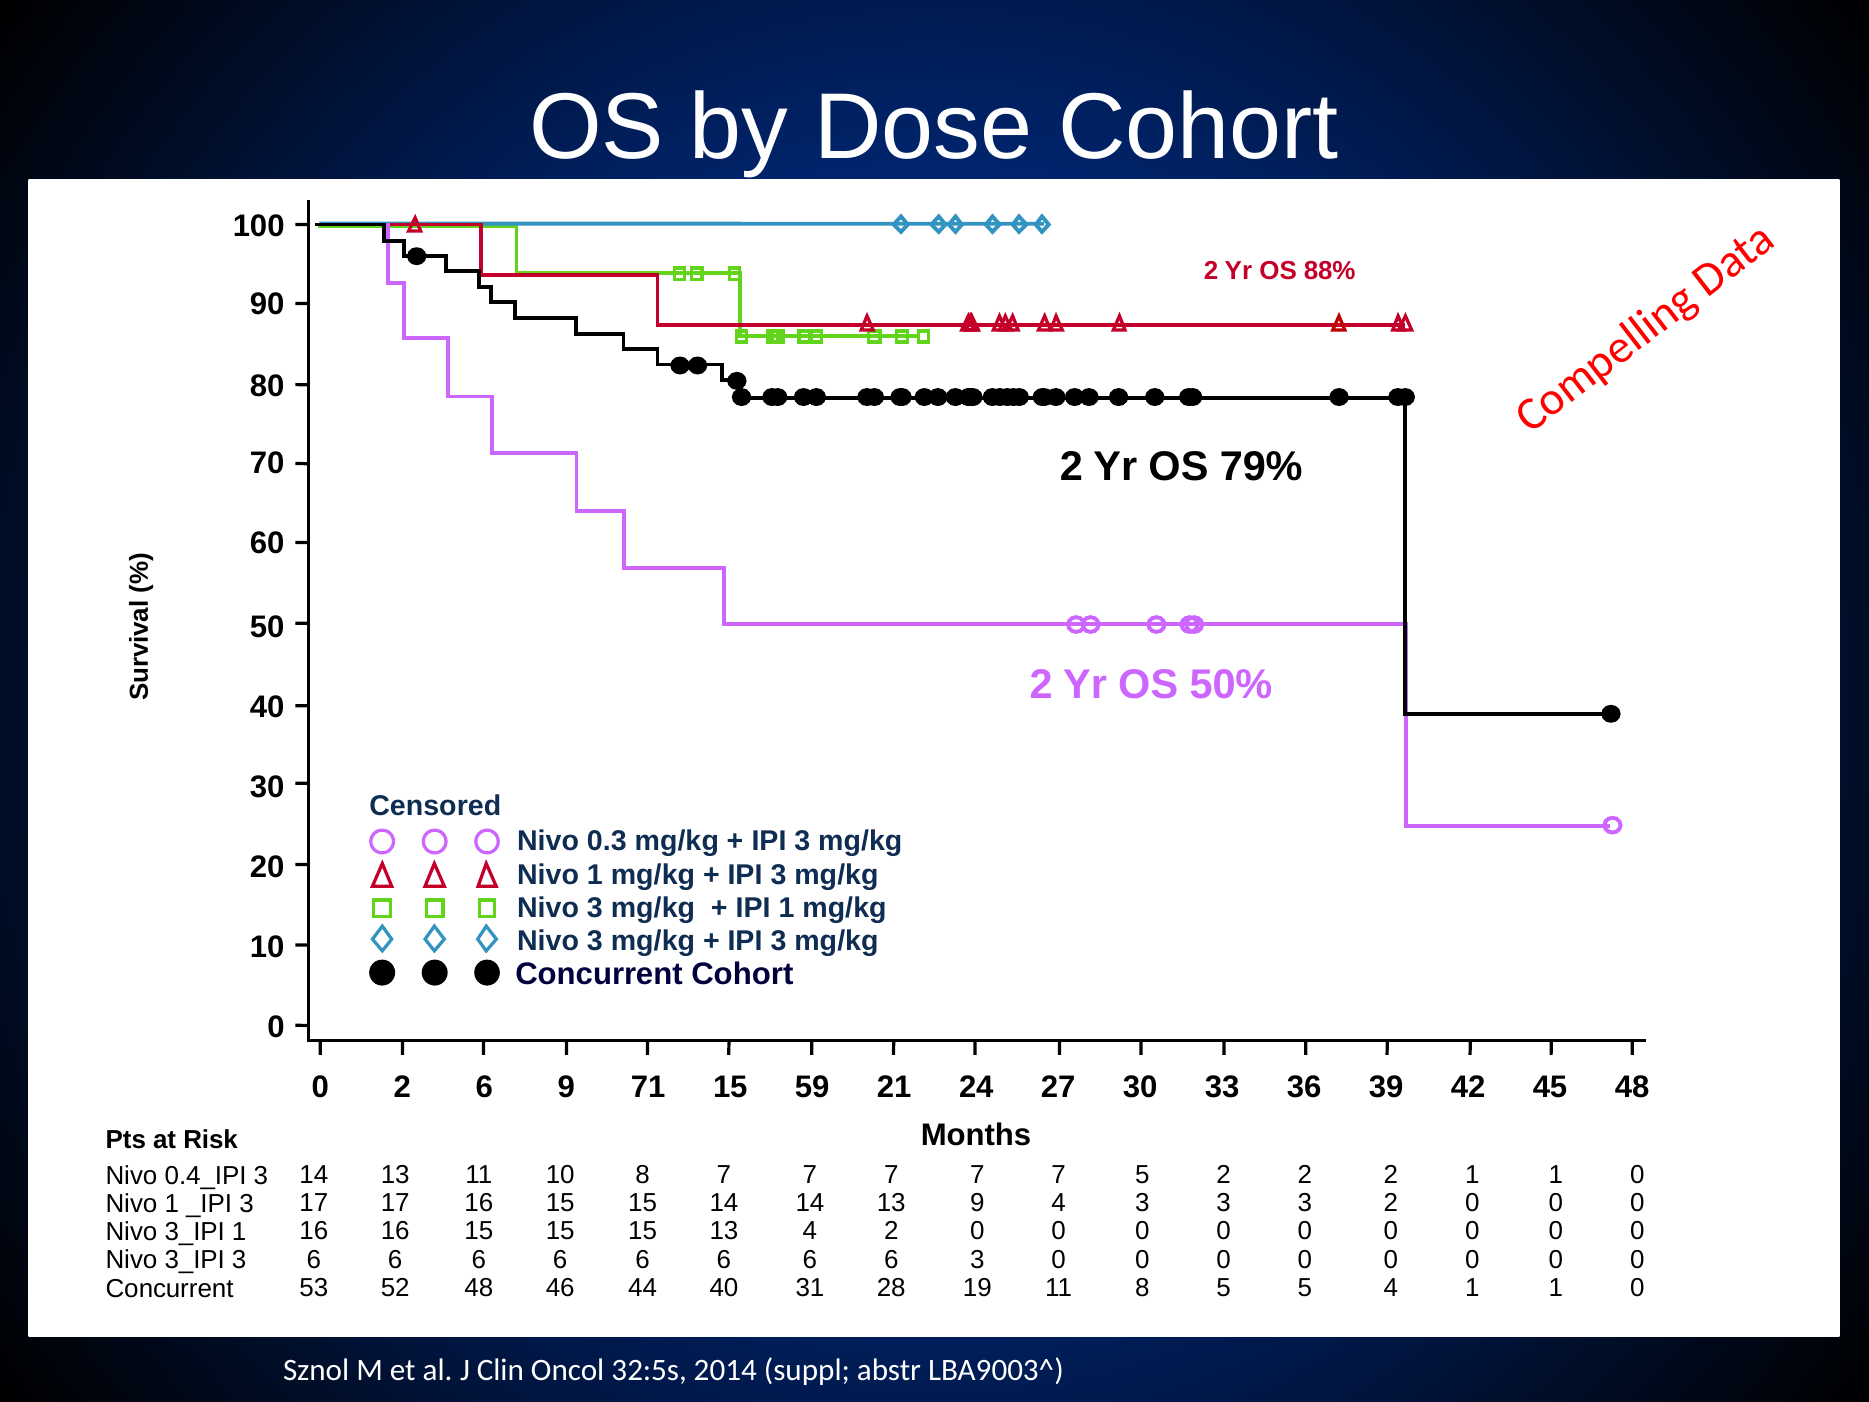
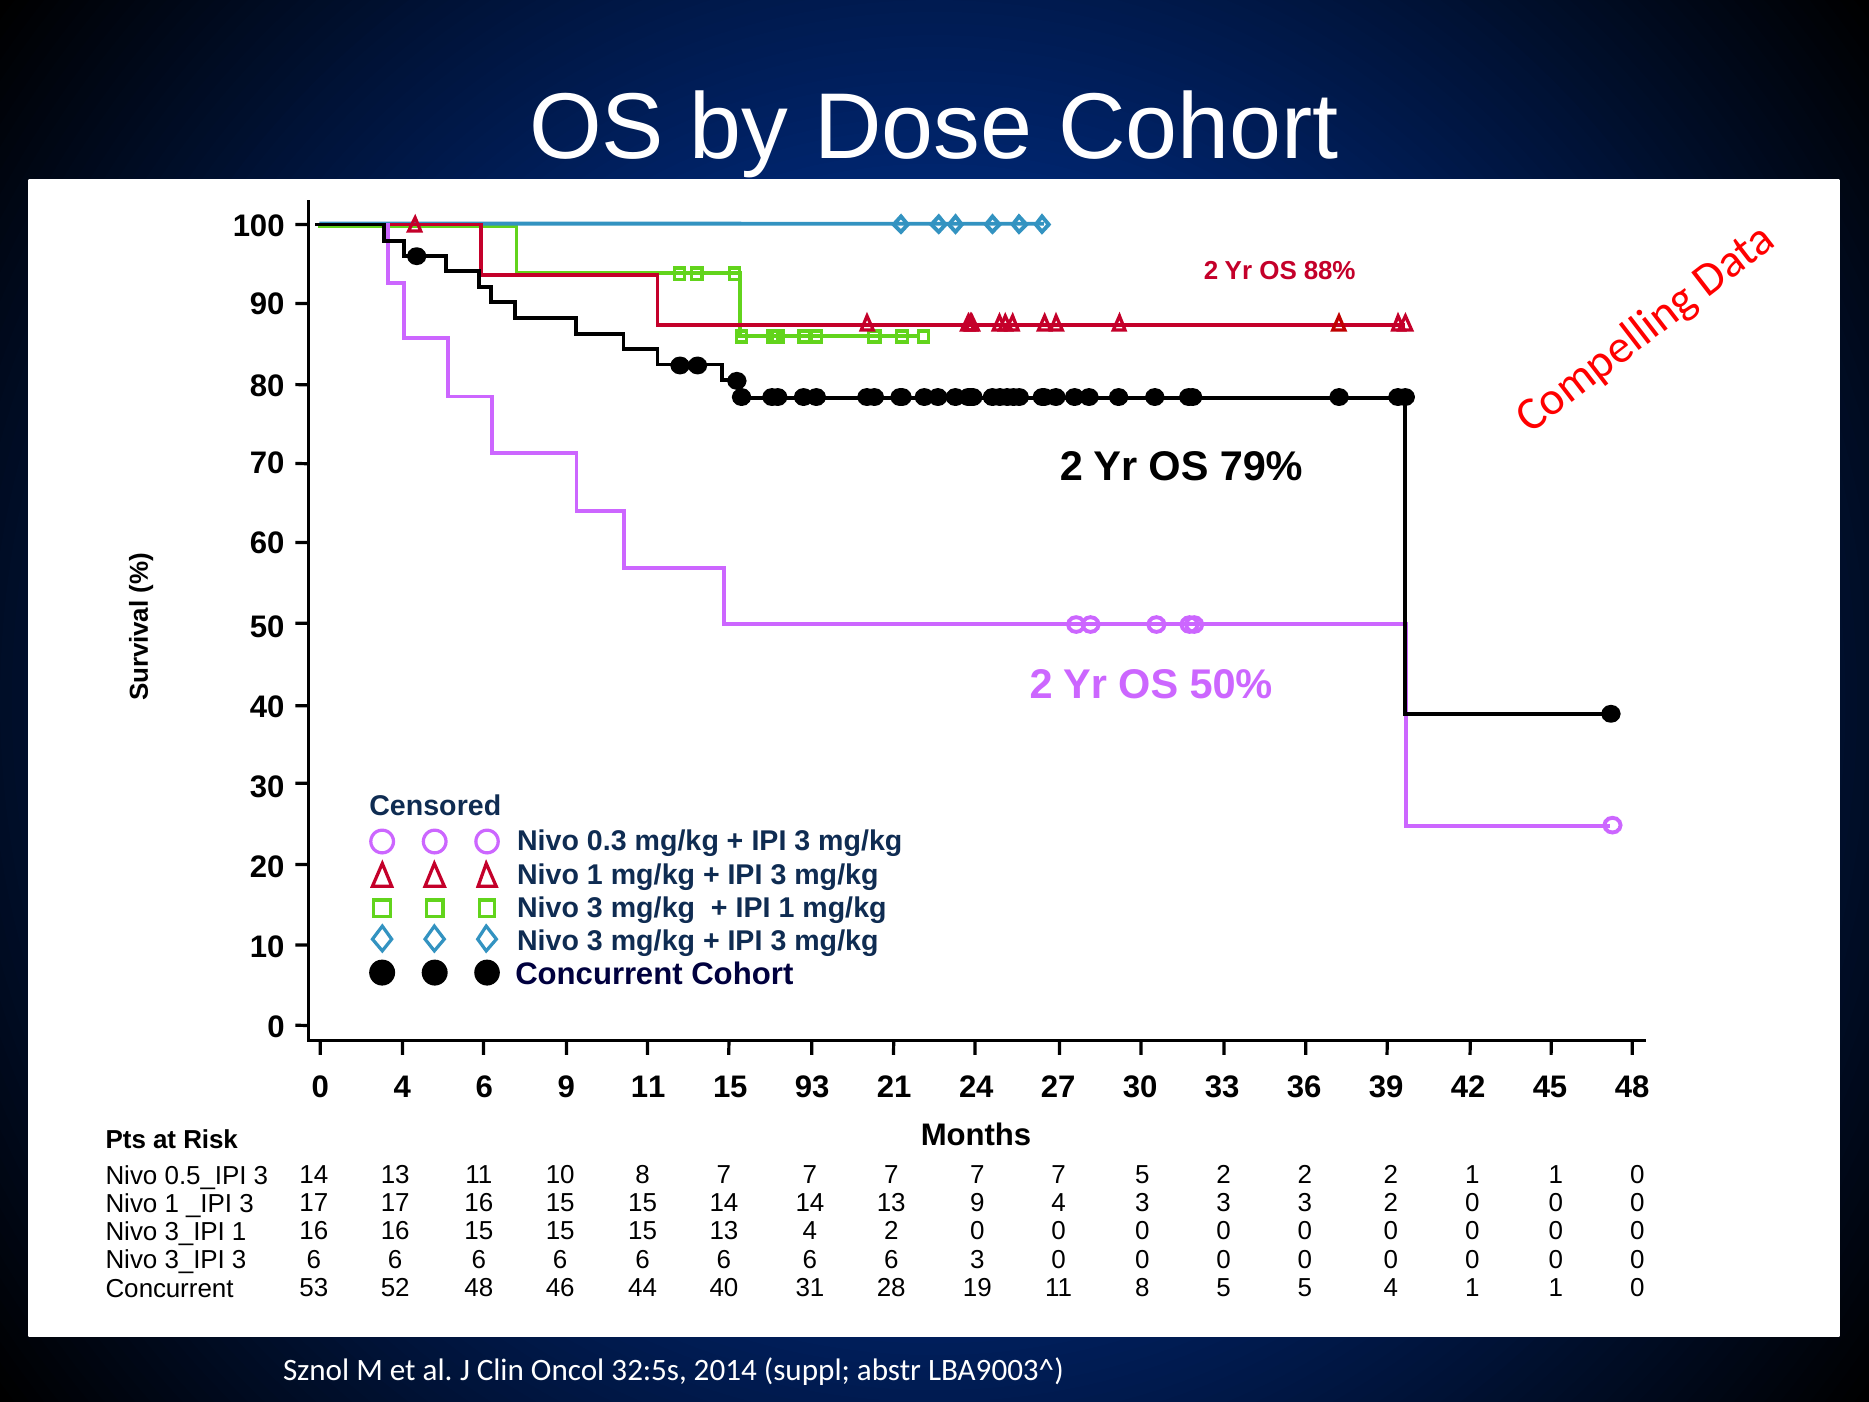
2 at (402, 1087): 2 -> 4
9 71: 71 -> 11
59: 59 -> 93
0.4_IPI: 0.4_IPI -> 0.5_IPI
